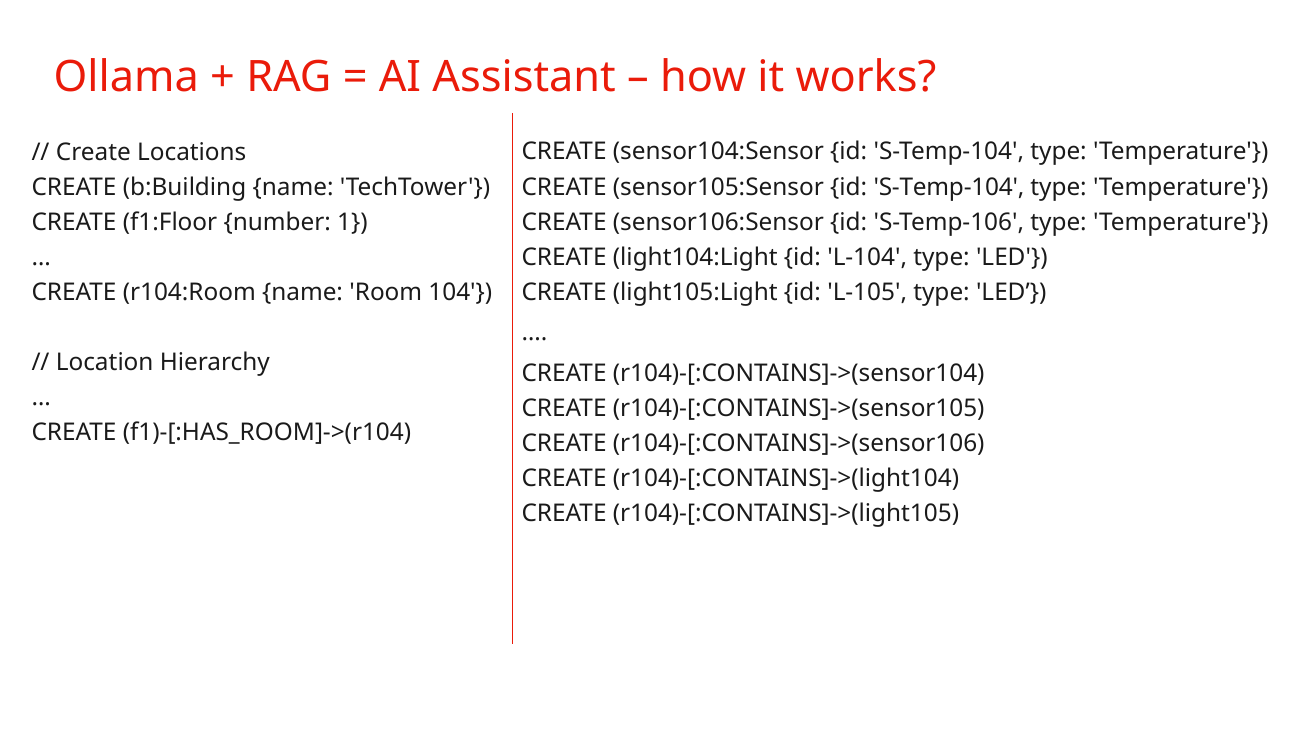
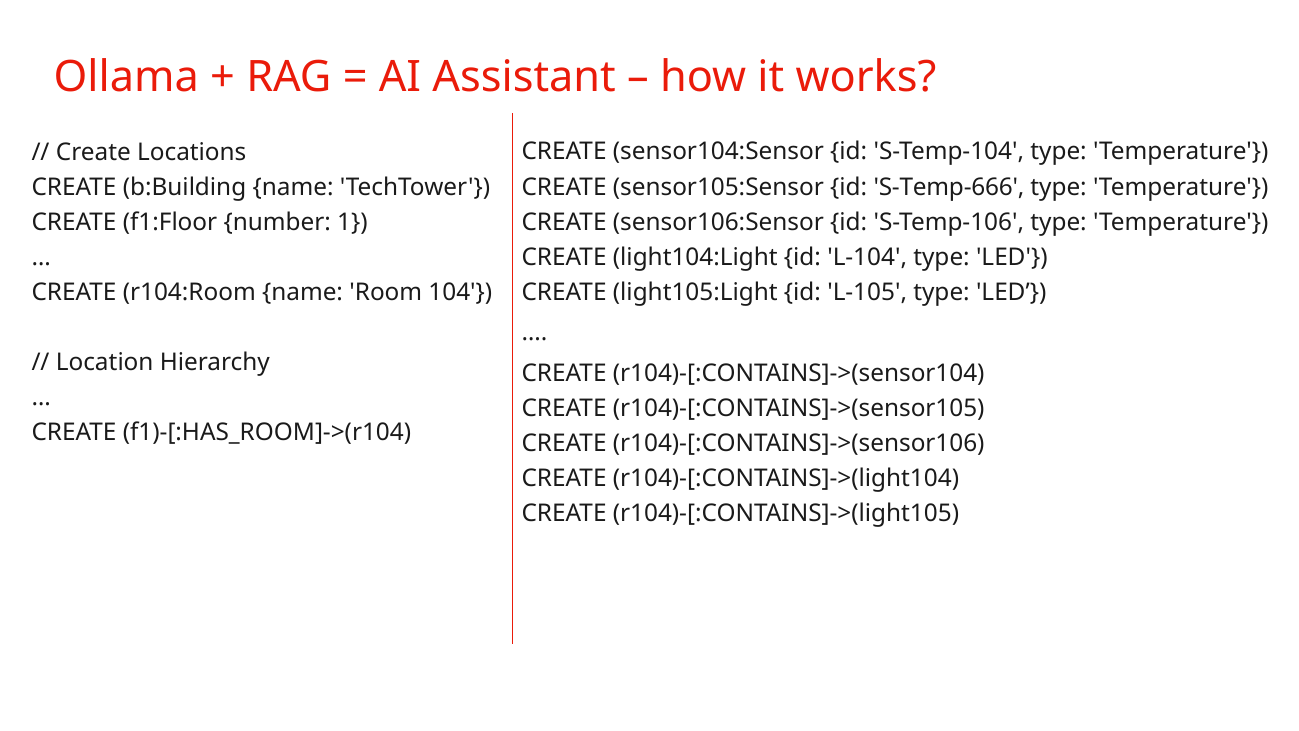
sensor105:Sensor id S-Temp-104: S-Temp-104 -> S-Temp-666
